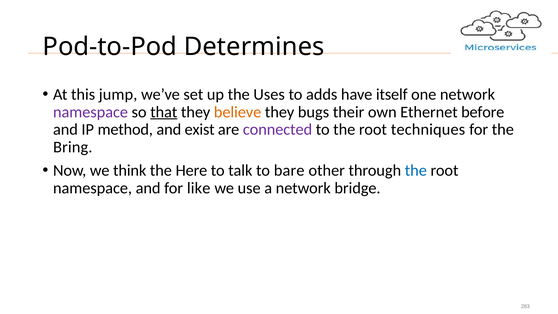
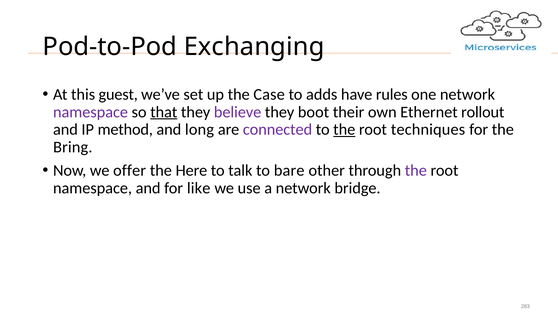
Determines: Determines -> Exchanging
jump: jump -> guest
Uses: Uses -> Case
itself: itself -> rules
believe colour: orange -> purple
bugs: bugs -> boot
before: before -> rollout
exist: exist -> long
the at (344, 130) underline: none -> present
think: think -> offer
the at (416, 170) colour: blue -> purple
